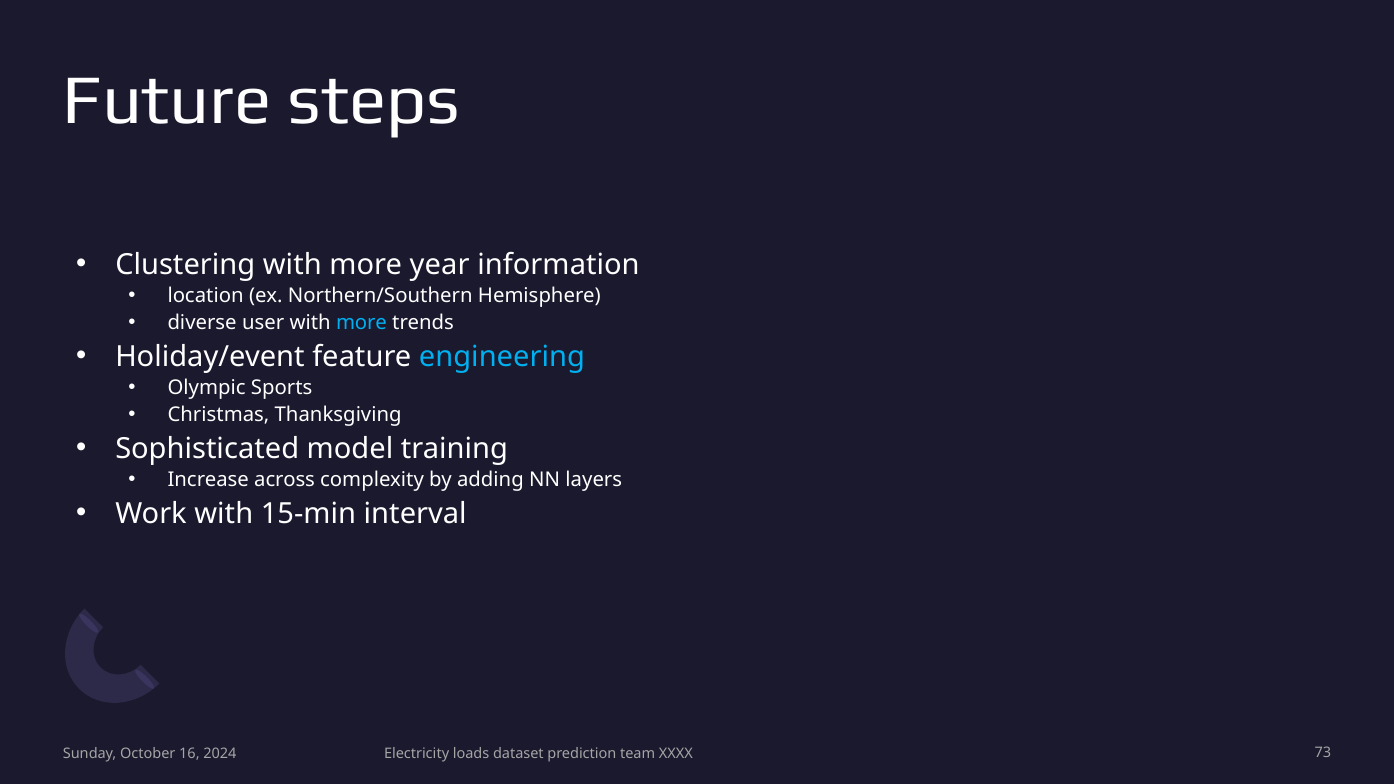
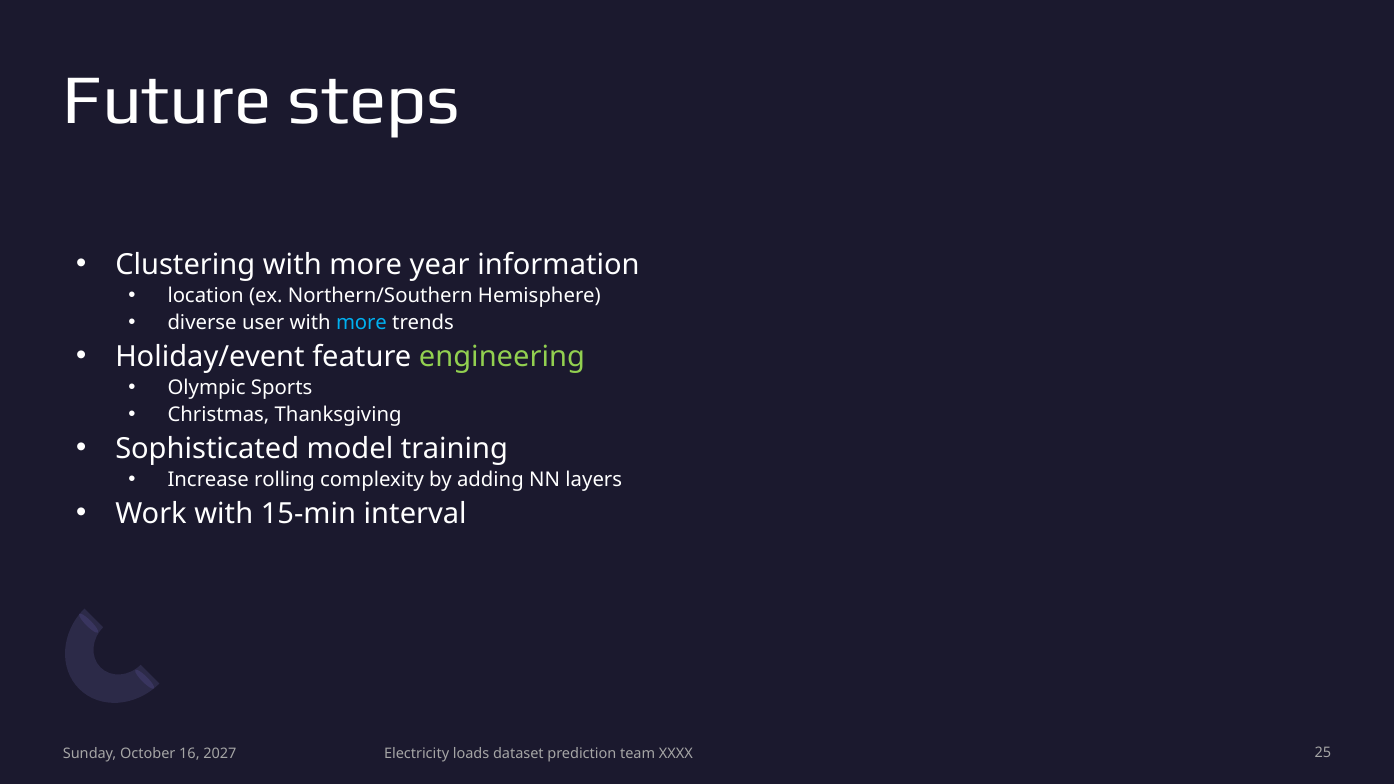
engineering colour: light blue -> light green
across: across -> rolling
2024: 2024 -> 2027
73: 73 -> 25
